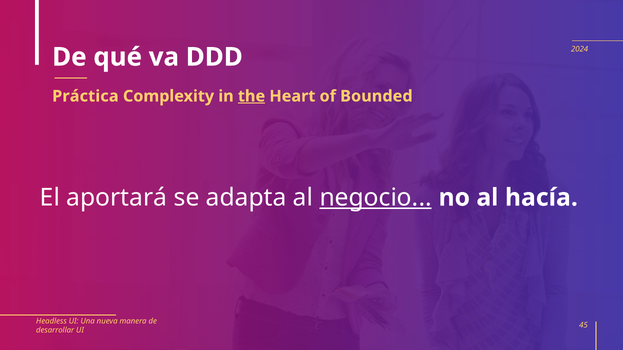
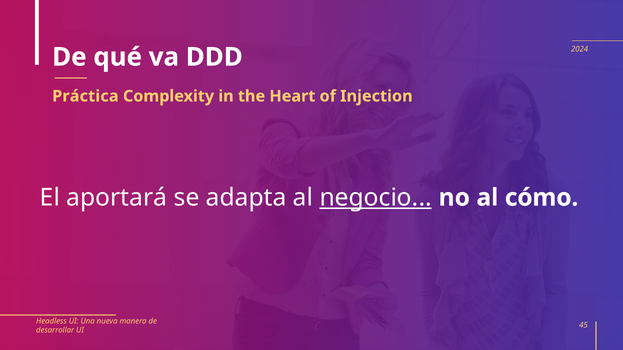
the underline: present -> none
Bounded: Bounded -> Injection
hacía: hacía -> cómo
